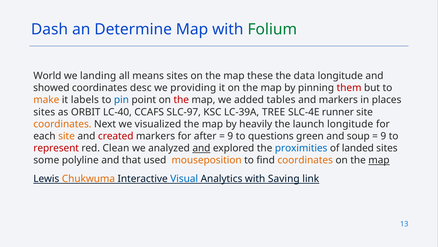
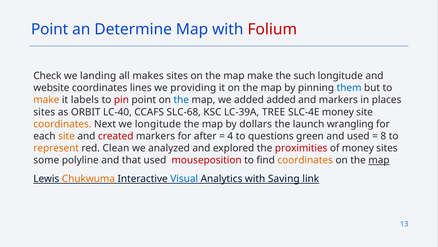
Dash at (49, 29): Dash -> Point
Folium colour: green -> red
World: World -> Check
means: means -> makes
map these: these -> make
data: data -> such
showed: showed -> website
desc: desc -> lines
them colour: red -> blue
pin colour: blue -> red
the at (181, 100) colour: red -> blue
added tables: tables -> added
SLC-97: SLC-97 -> SLC-68
SLC-4E runner: runner -> money
we visualized: visualized -> longitude
heavily: heavily -> dollars
launch longitude: longitude -> wrangling
9 at (230, 136): 9 -> 4
and soup: soup -> used
9 at (383, 136): 9 -> 8
represent colour: red -> orange
and at (201, 148) underline: present -> none
proximities colour: blue -> red
of landed: landed -> money
mouseposition colour: orange -> red
